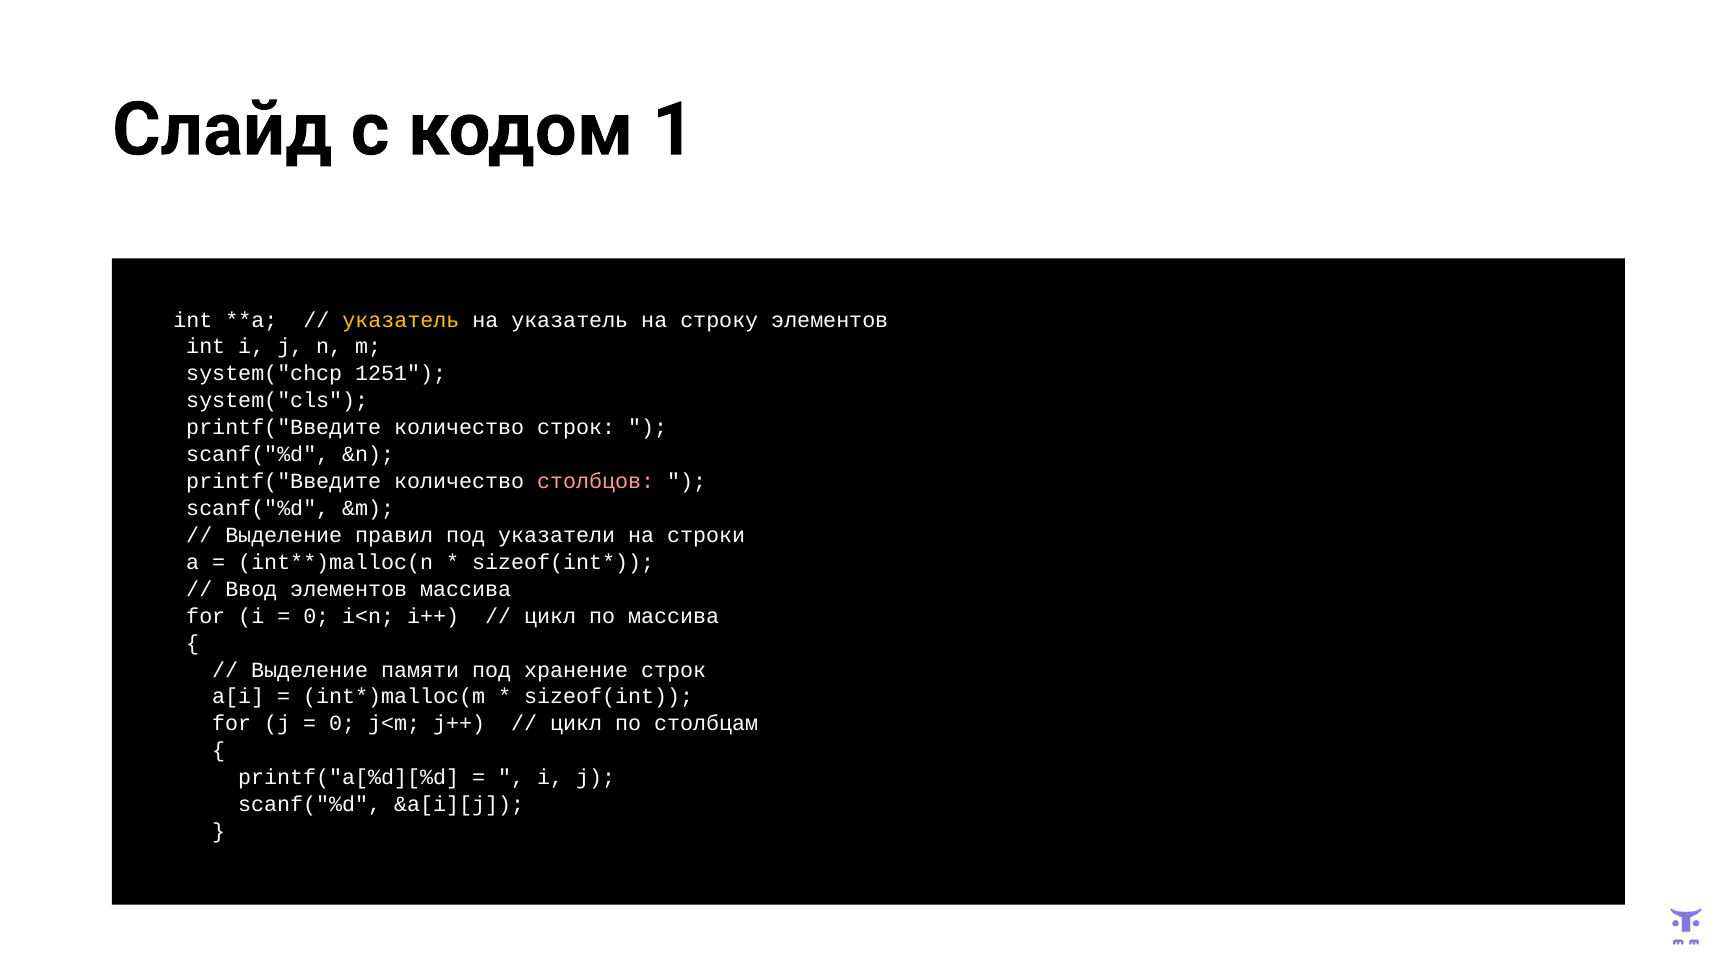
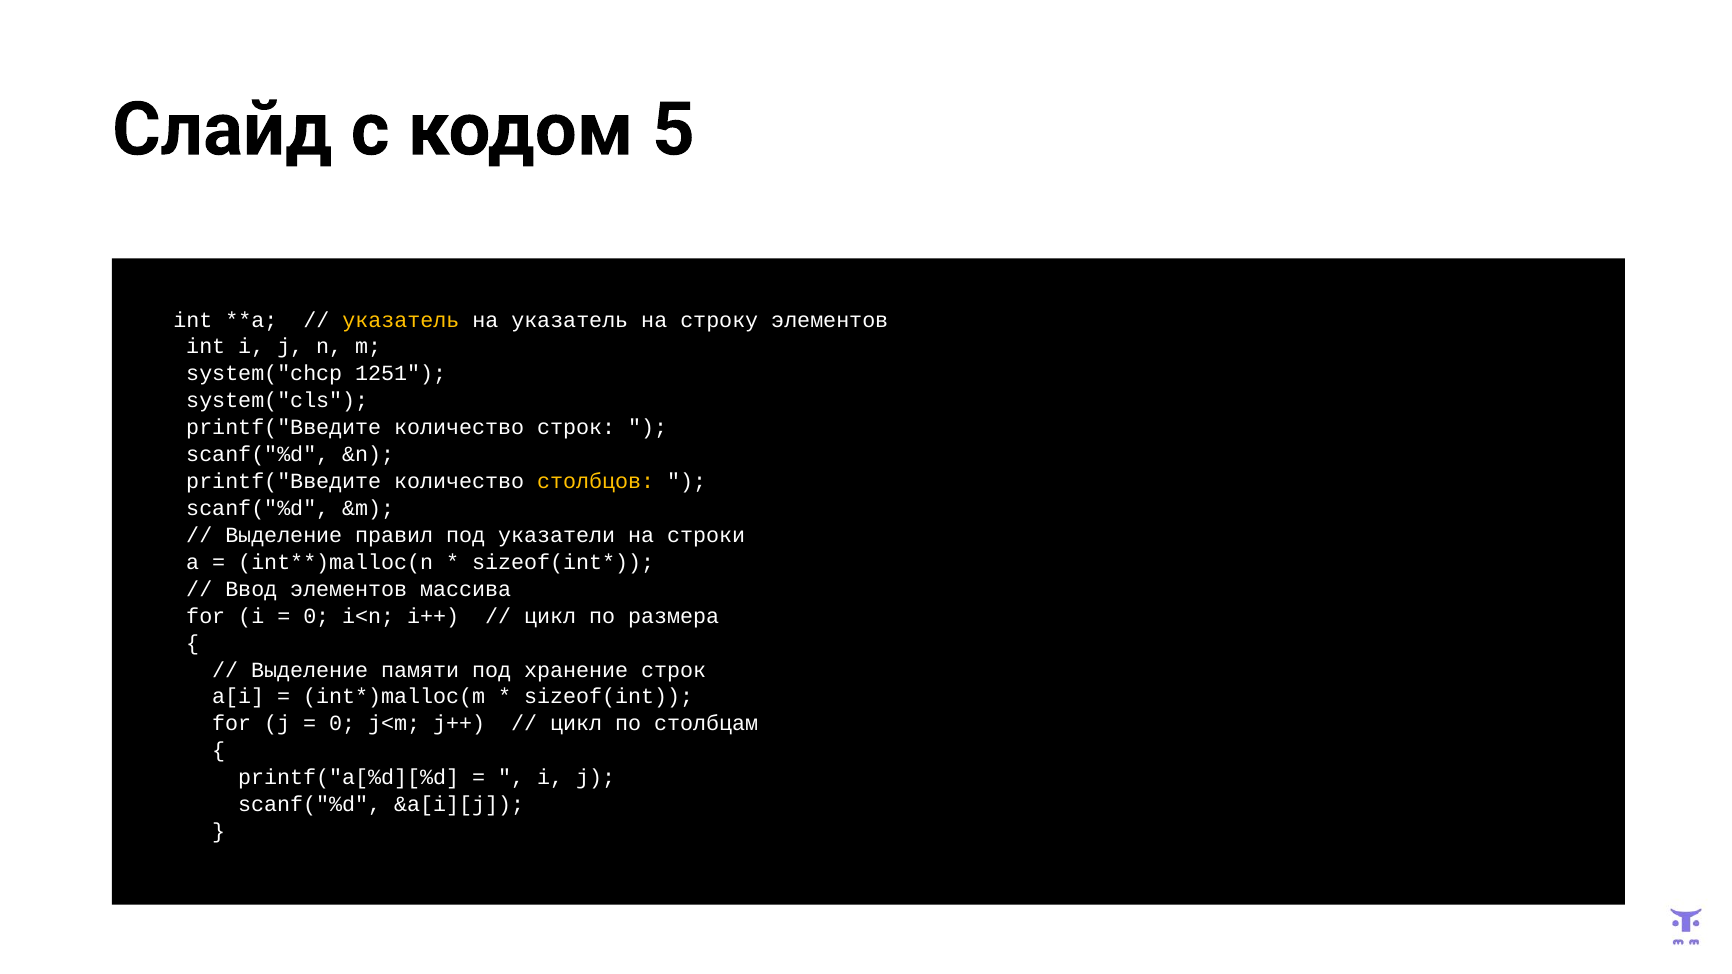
1: 1 -> 5
столбцов colour: pink -> yellow
по массива: массива -> размера
